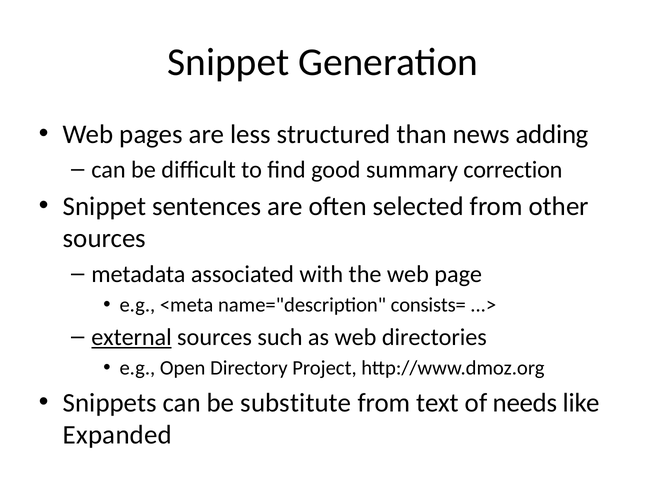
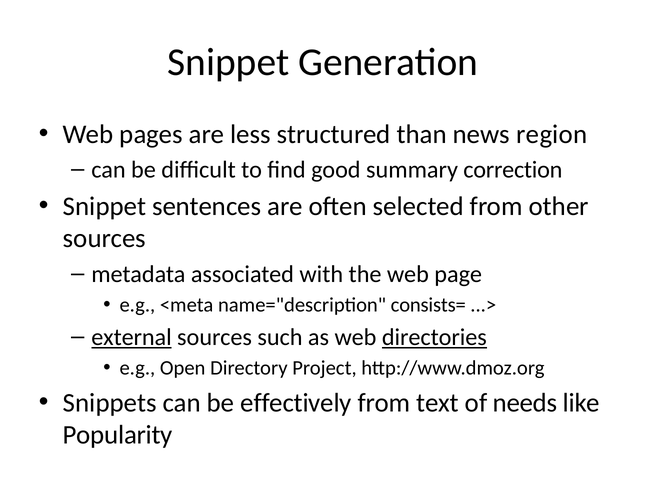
adding: adding -> region
directories underline: none -> present
substitute: substitute -> effectively
Expanded: Expanded -> Popularity
